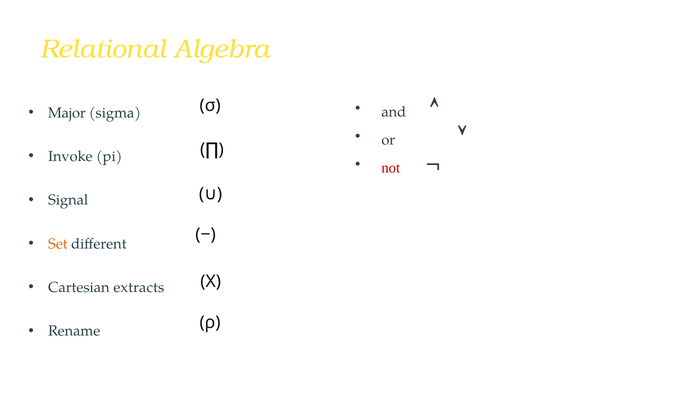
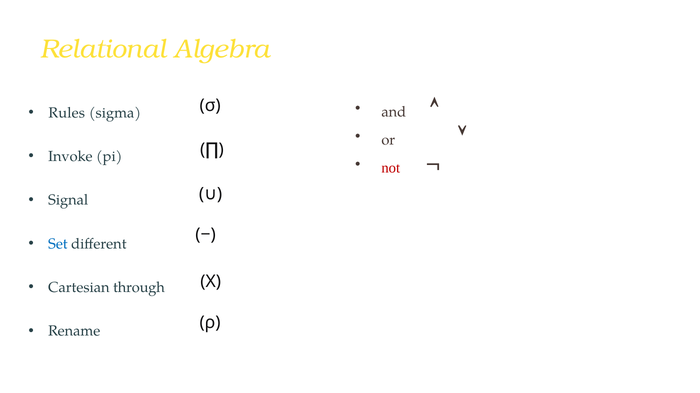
Major: Major -> Rules
Set colour: orange -> blue
extracts: extracts -> through
